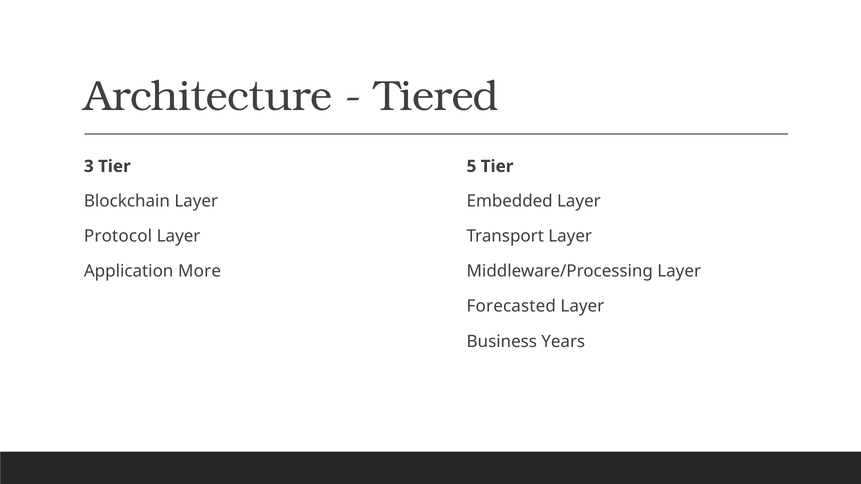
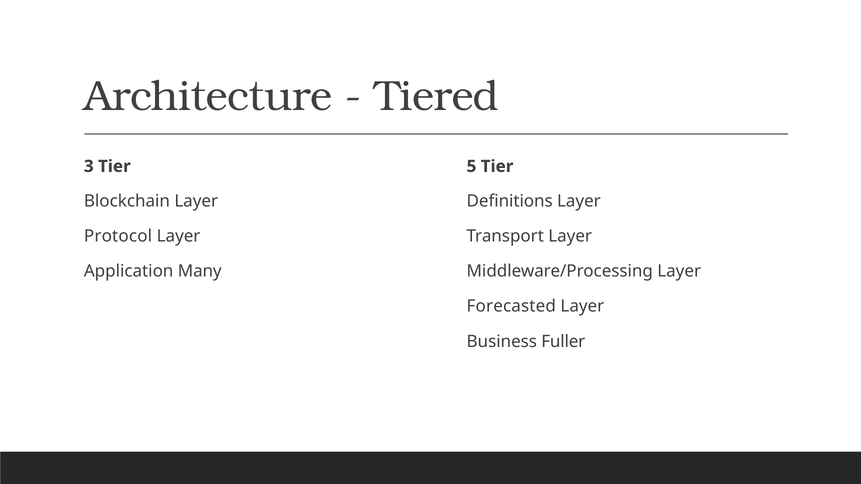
Embedded: Embedded -> Definitions
More: More -> Many
Years: Years -> Fuller
